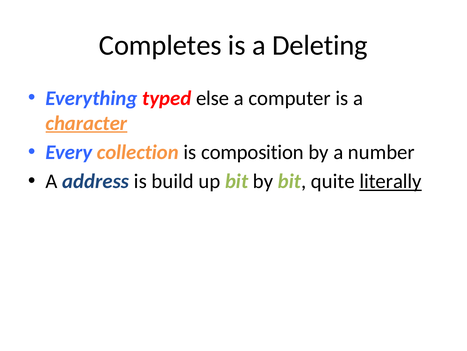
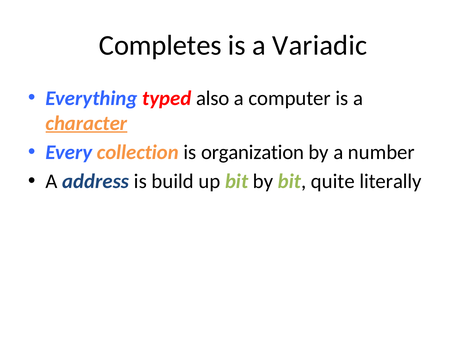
Deleting: Deleting -> Variadic
else: else -> also
composition: composition -> organization
literally underline: present -> none
